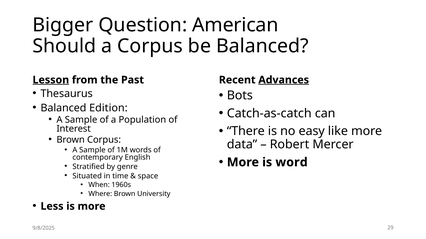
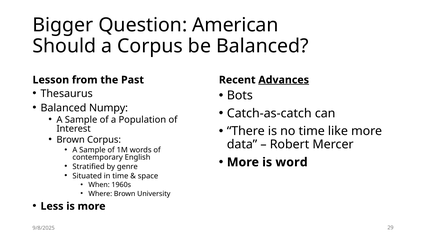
Lesson underline: present -> none
Edition: Edition -> Numpy
no easy: easy -> time
